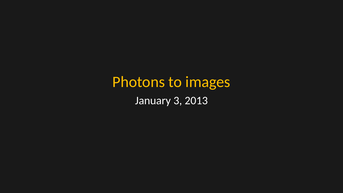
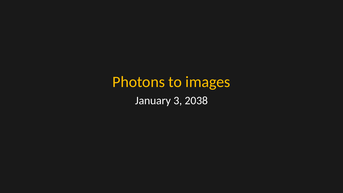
2013: 2013 -> 2038
